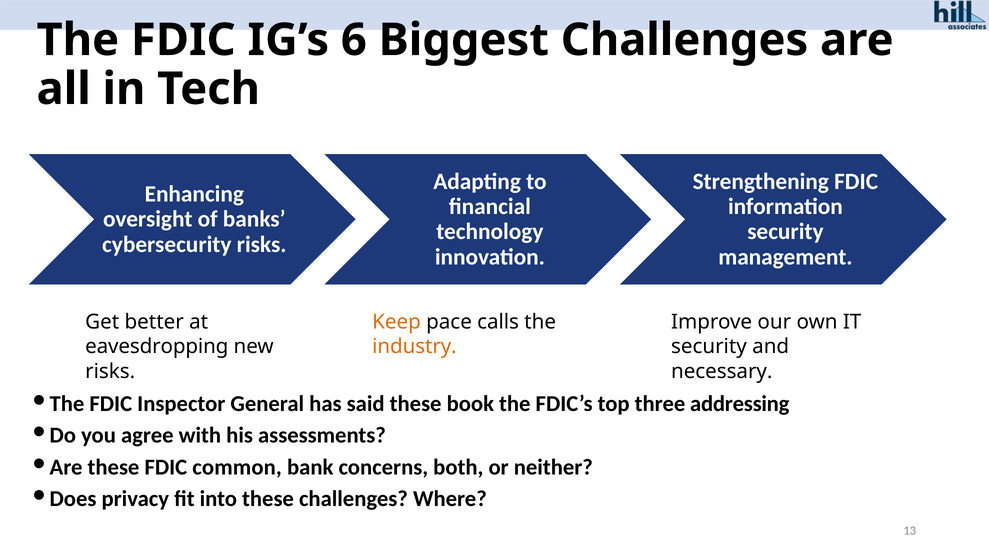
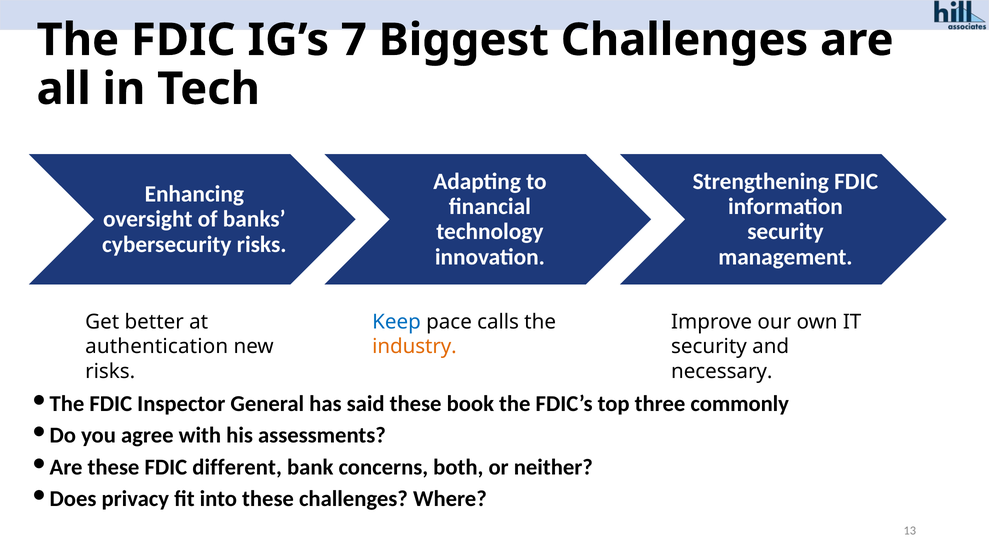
6: 6 -> 7
Keep colour: orange -> blue
eavesdropping: eavesdropping -> authentication
addressing: addressing -> commonly
common: common -> different
